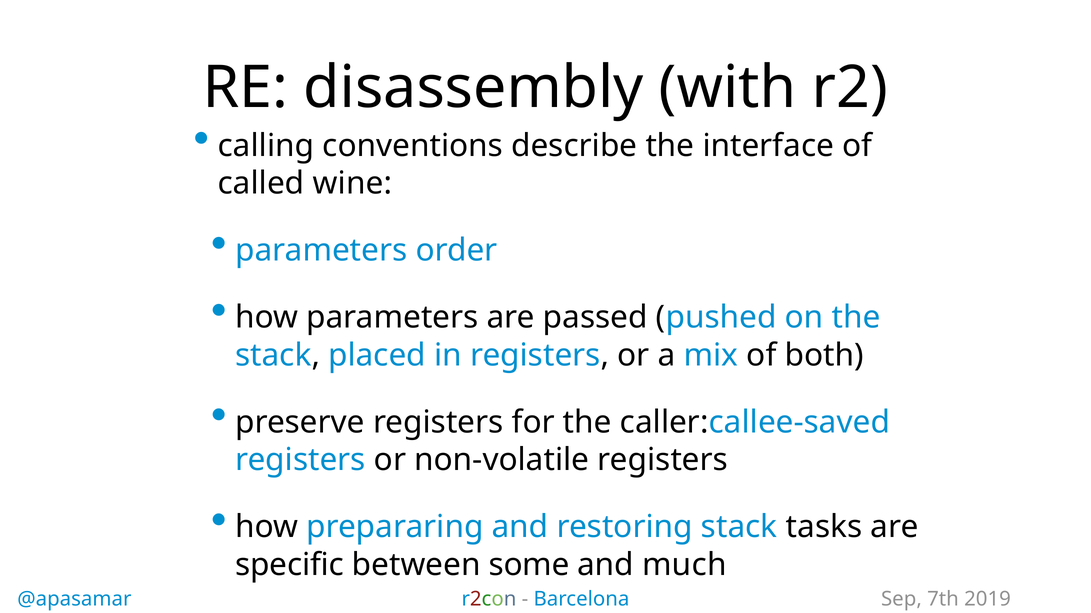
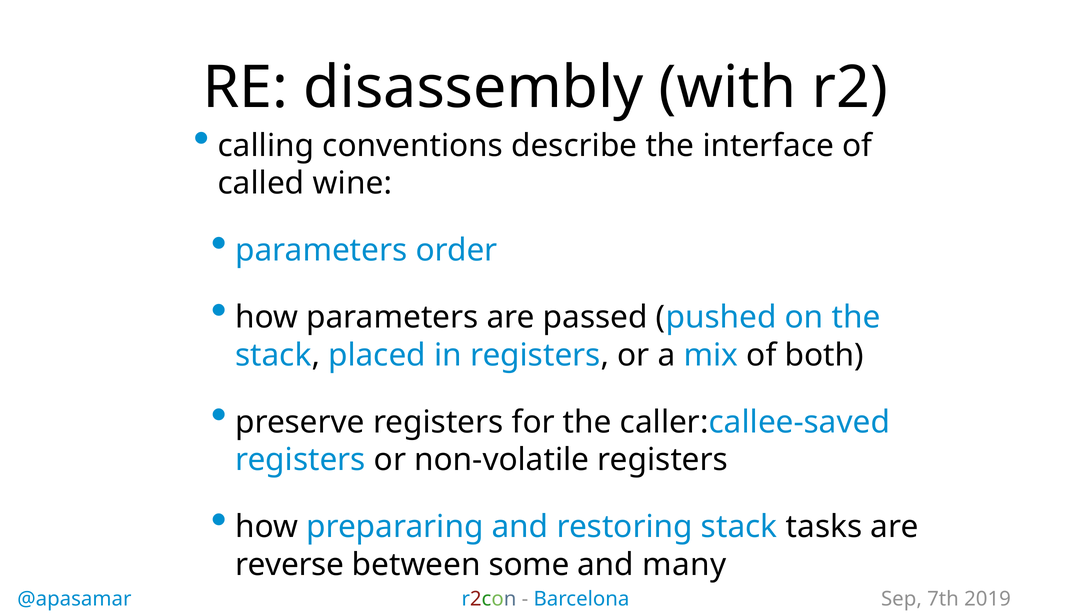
specific: specific -> reverse
much: much -> many
